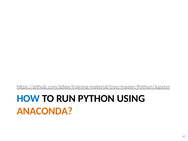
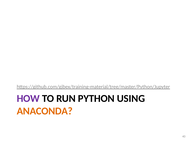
HOW colour: blue -> purple
